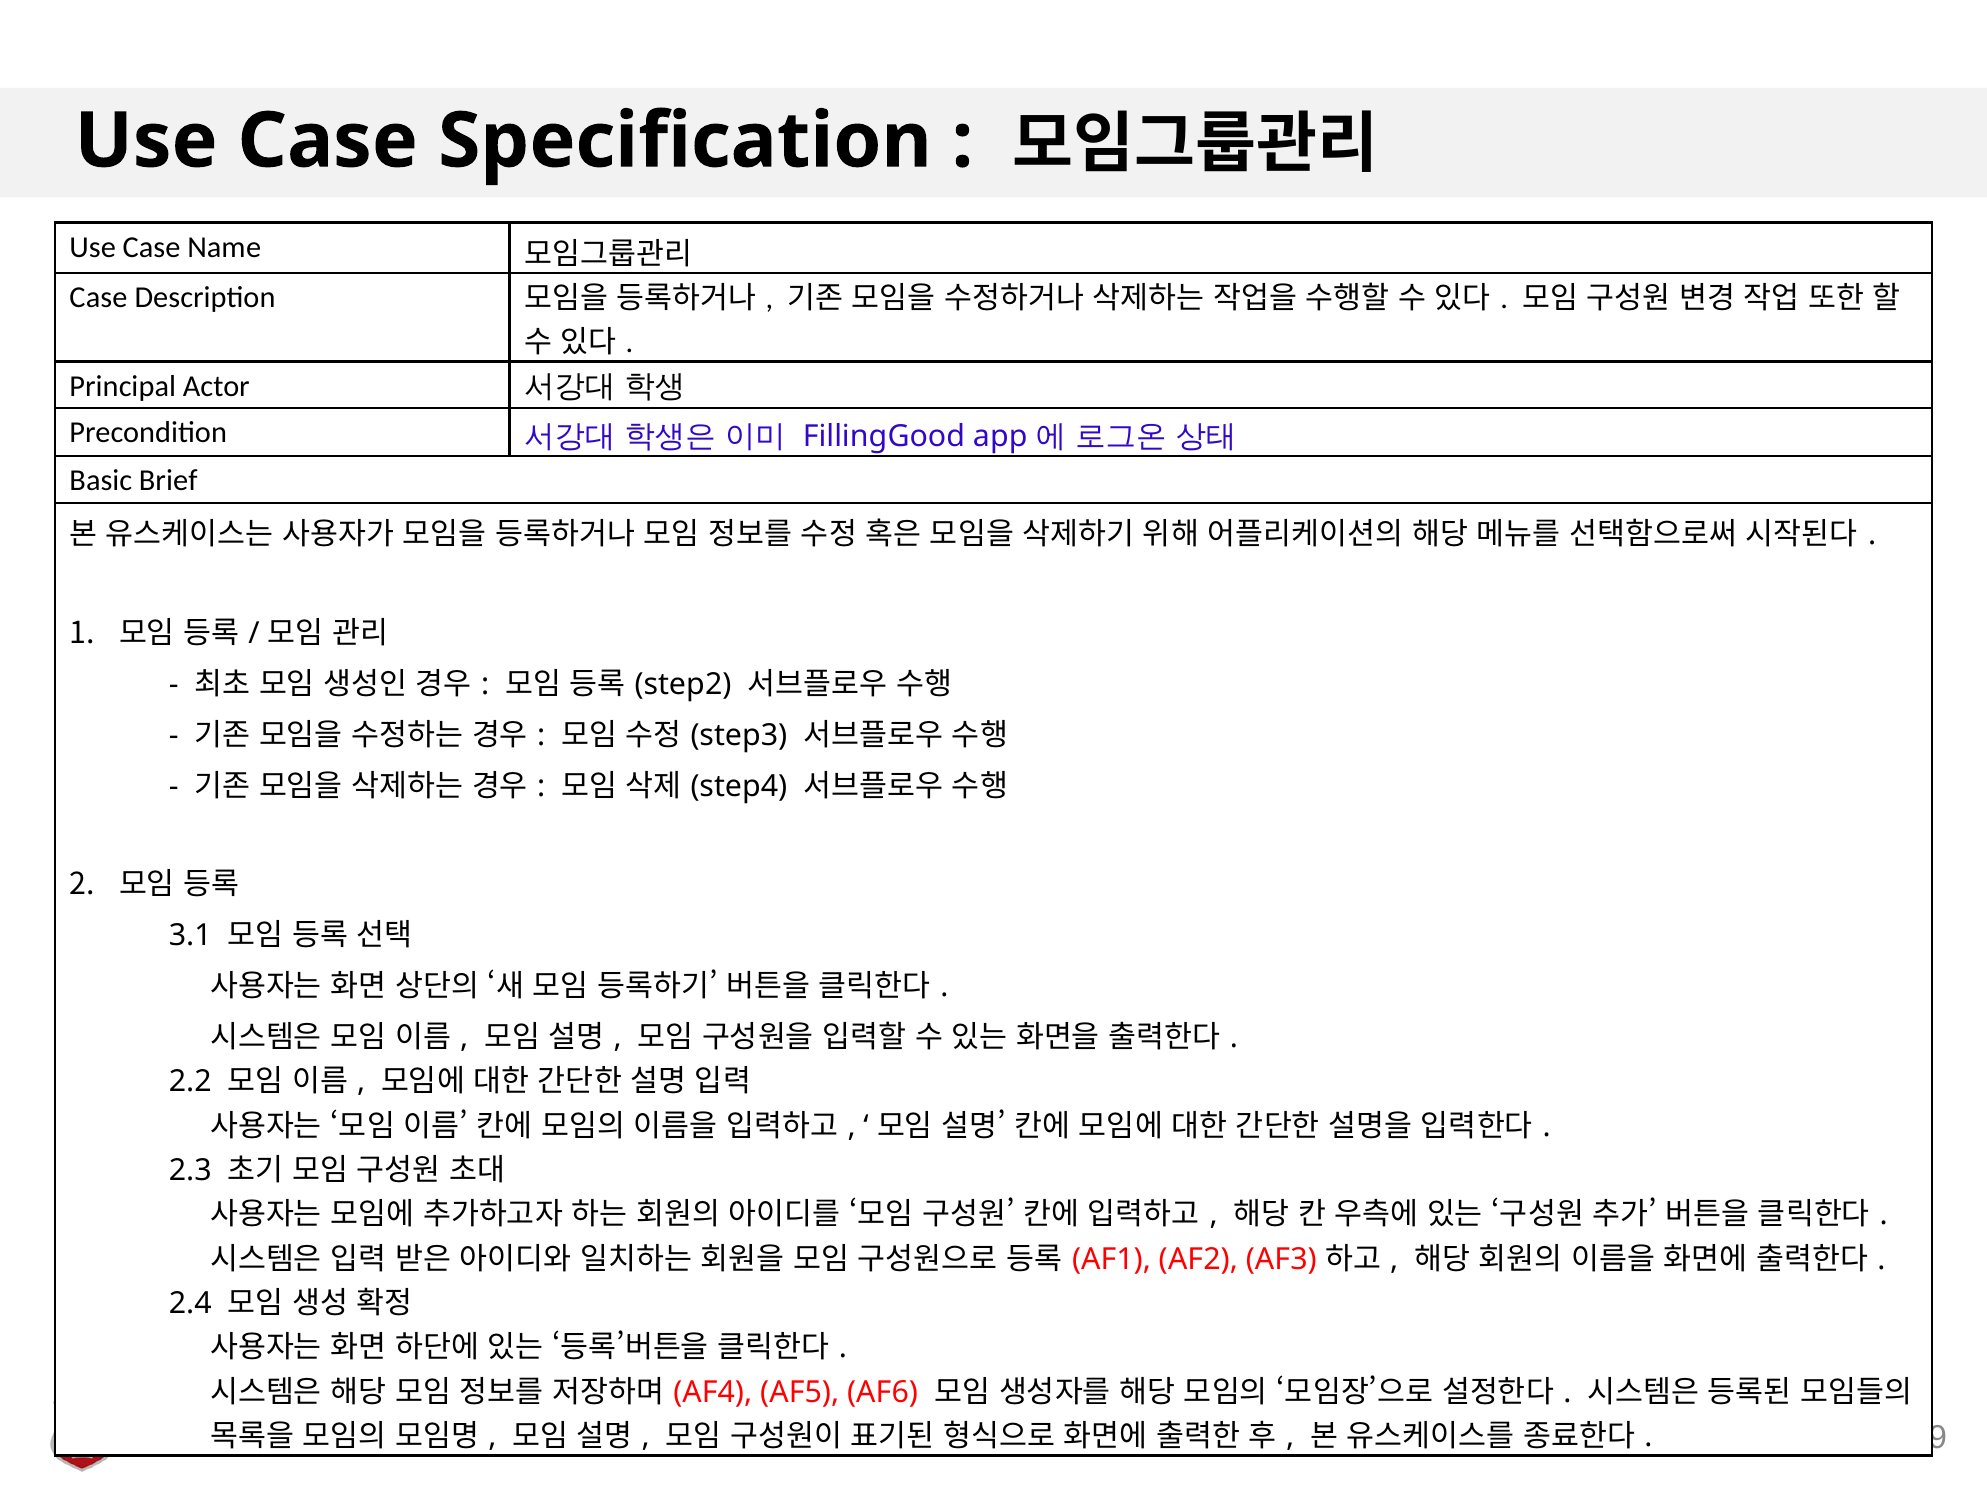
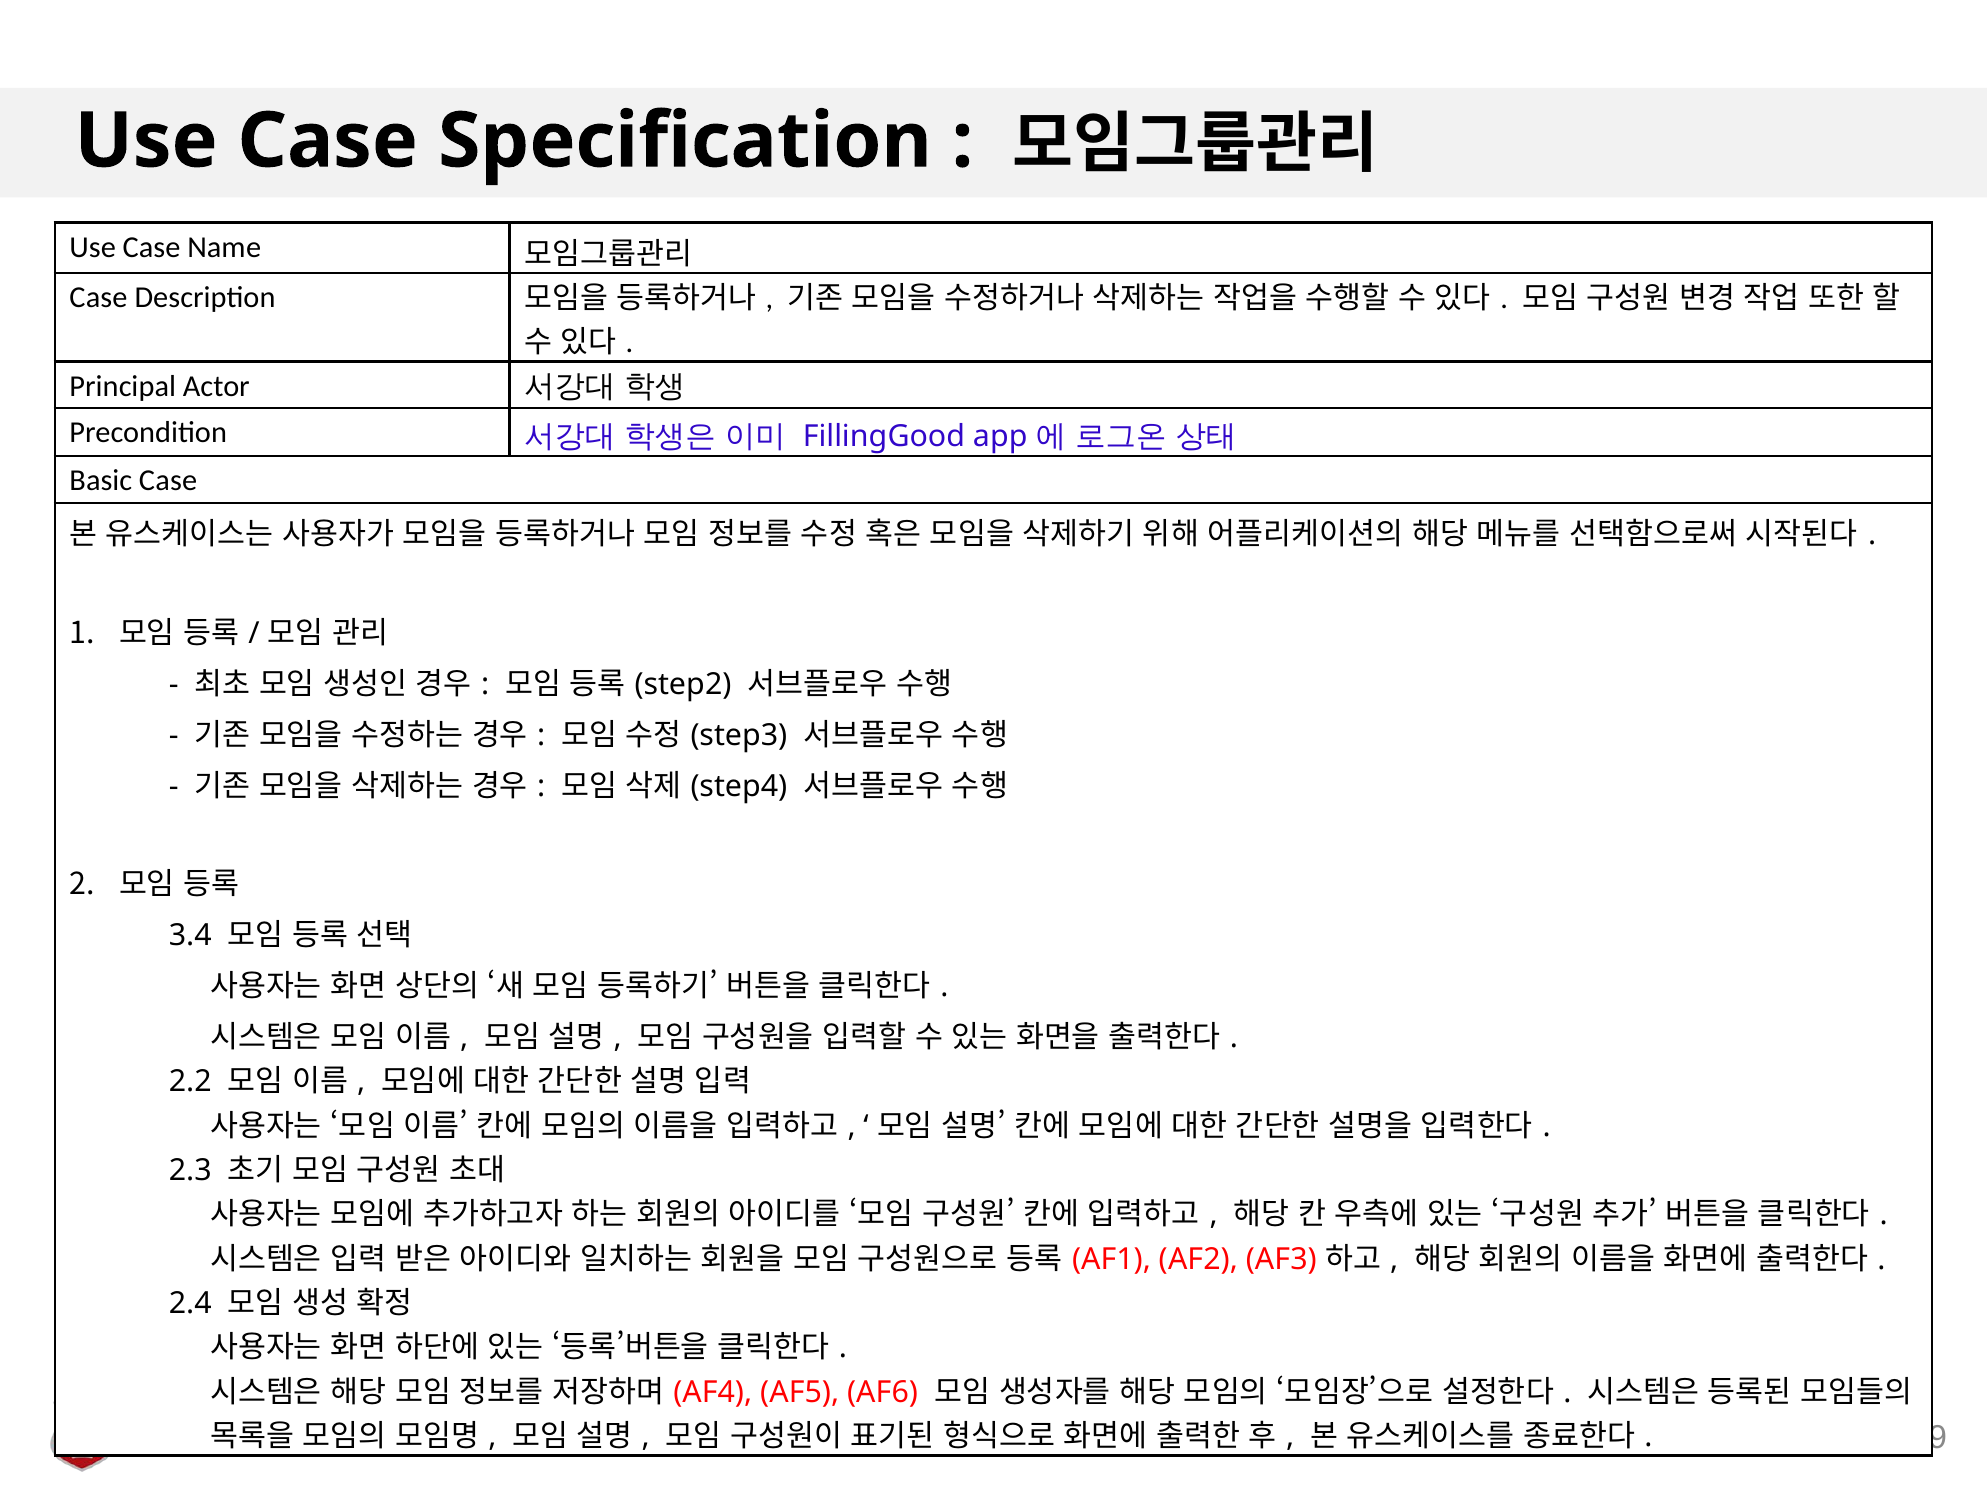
Basic Brief: Brief -> Case
3.1: 3.1 -> 3.4
